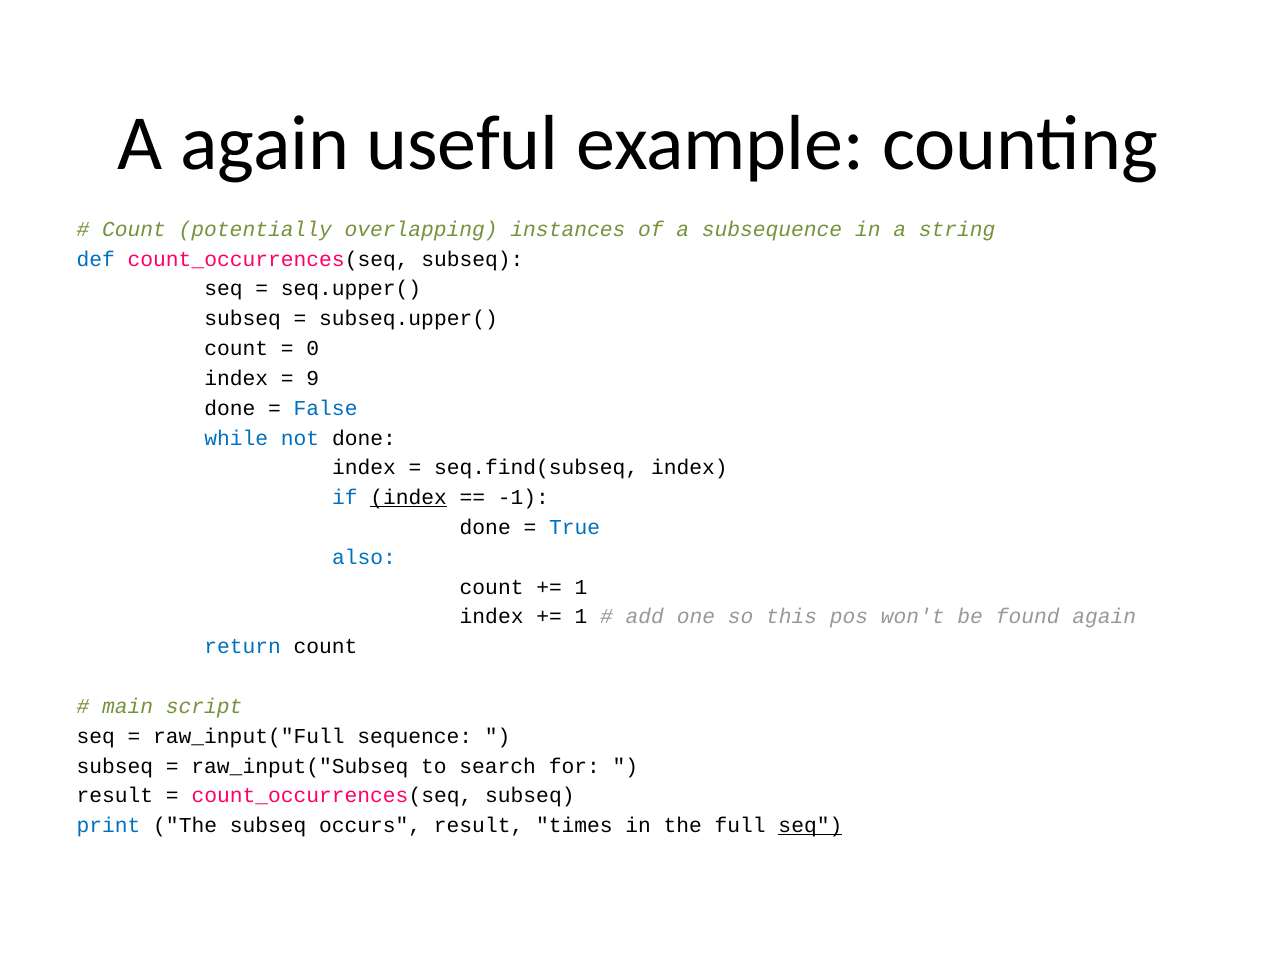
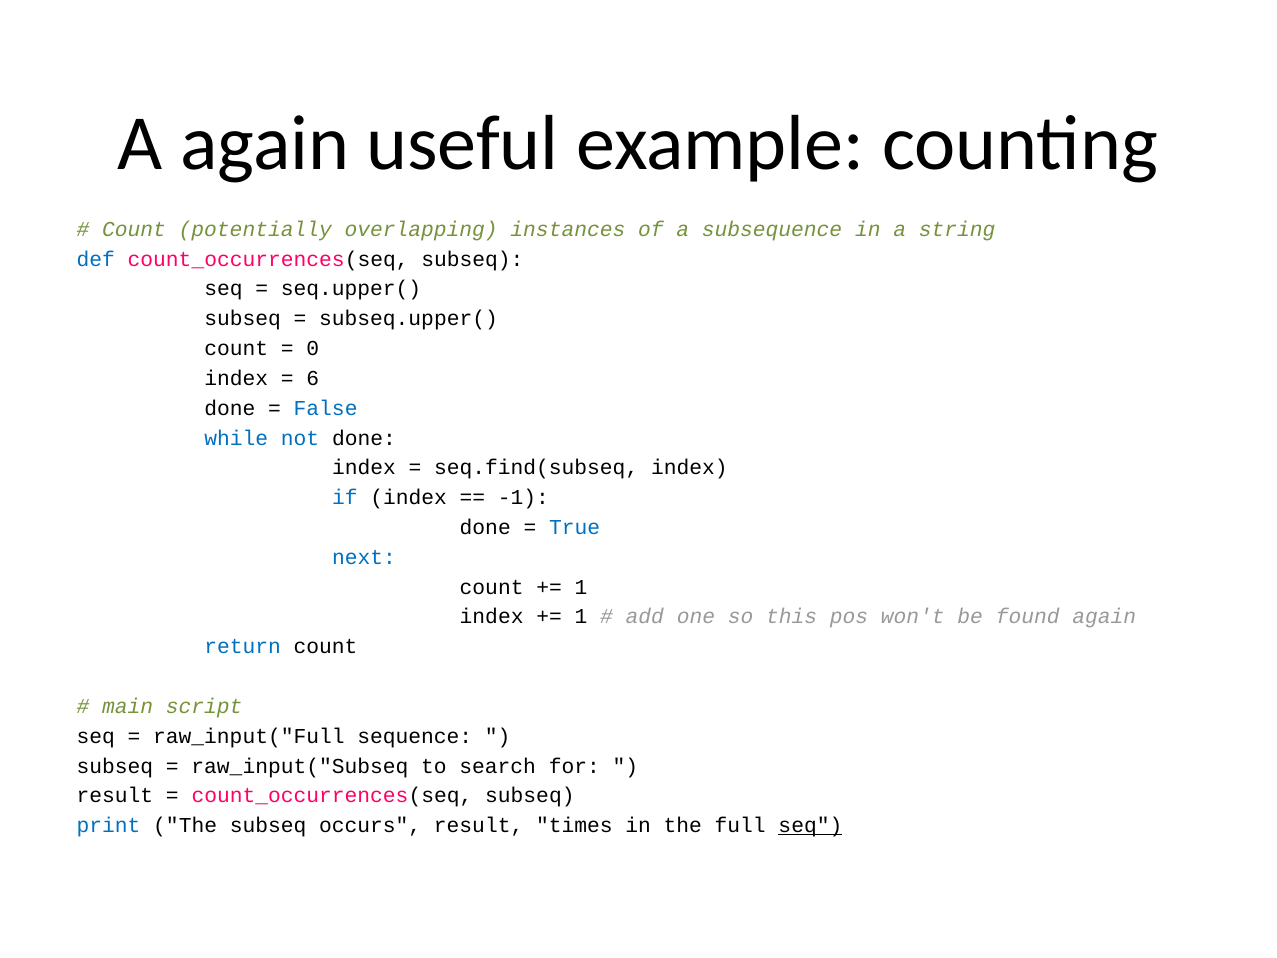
9: 9 -> 6
index at (409, 498) underline: present -> none
also: also -> next
